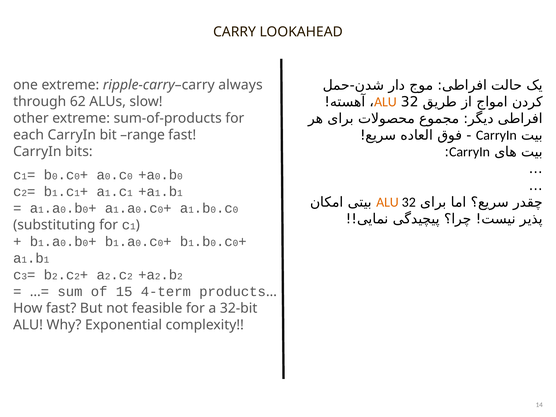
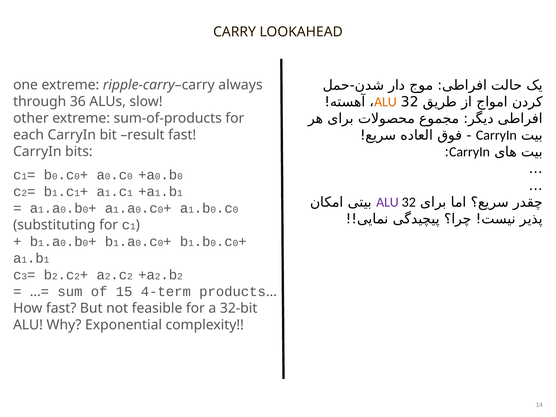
62: 62 -> 36
range: range -> result
ALU at (387, 202) colour: orange -> purple
